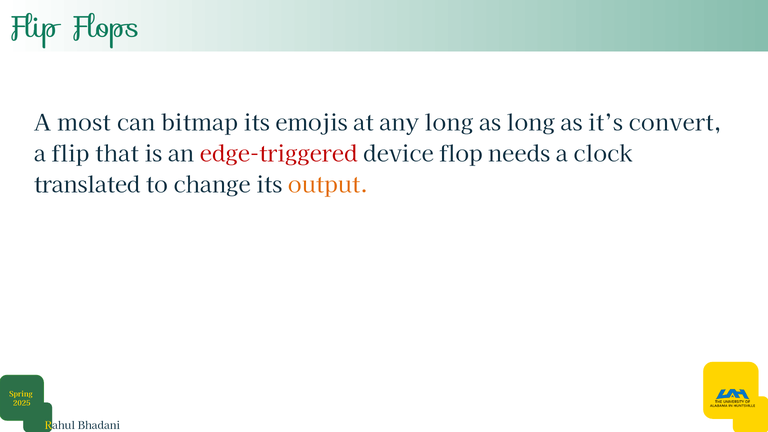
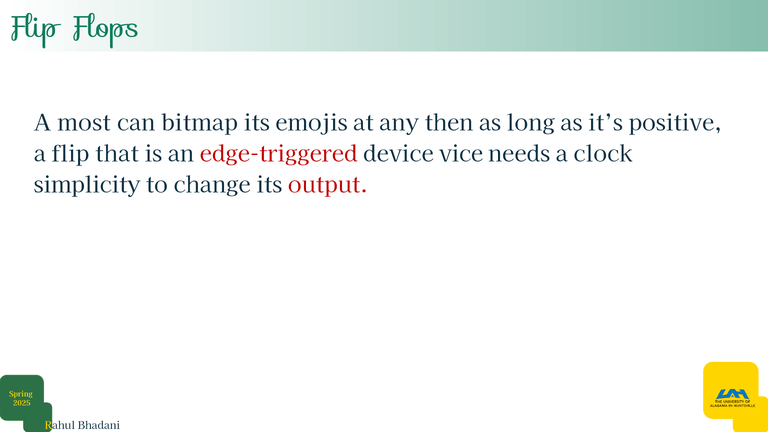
any long: long -> then
convert: convert -> positive
flop: flop -> vice
translated: translated -> simplicity
output colour: orange -> red
